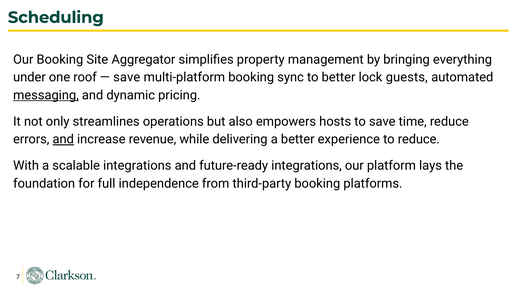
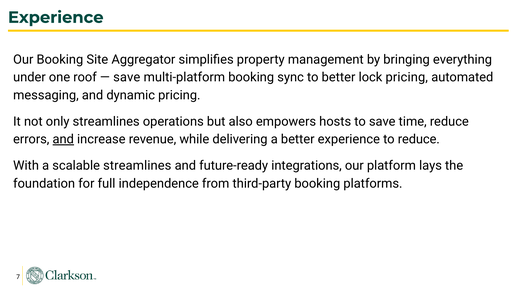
Scheduling at (56, 17): Scheduling -> Experience
lock guests: guests -> pricing
messaging underline: present -> none
scalable integrations: integrations -> streamlines
